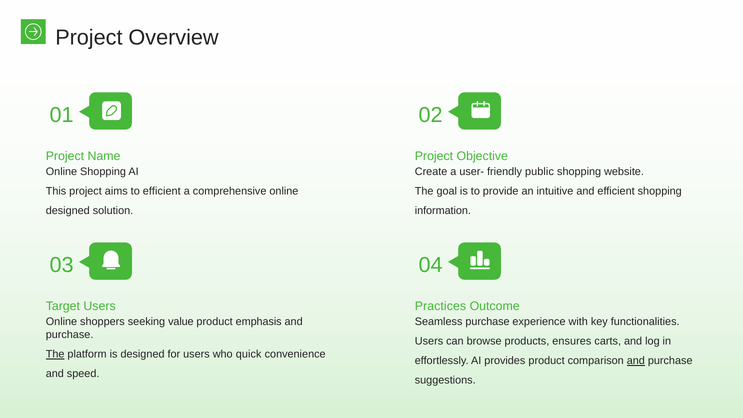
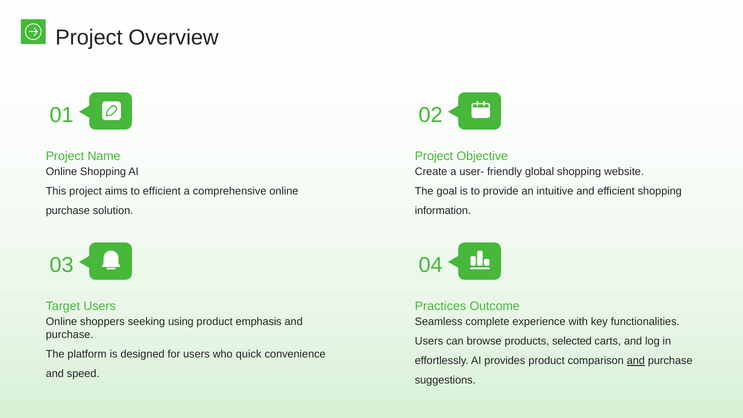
public: public -> global
designed at (68, 211): designed -> purchase
value: value -> using
Seamless purchase: purchase -> complete
ensures: ensures -> selected
The at (55, 354) underline: present -> none
